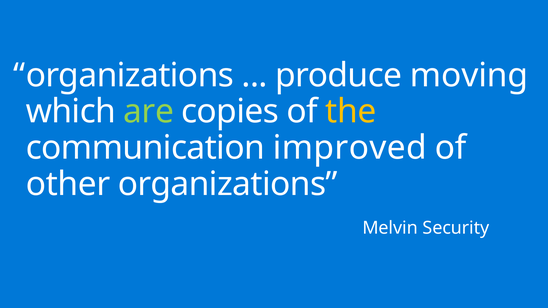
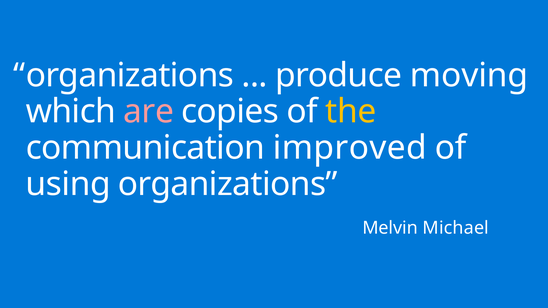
are colour: light green -> pink
other: other -> using
Security: Security -> Michael
